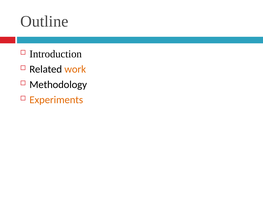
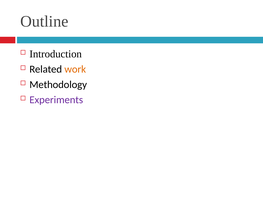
Experiments colour: orange -> purple
